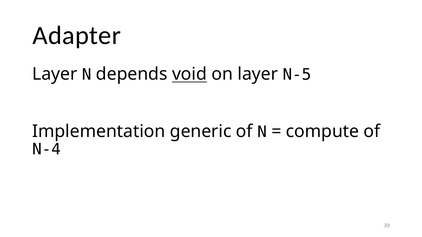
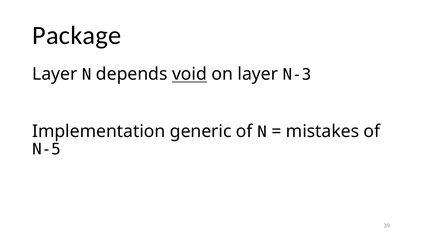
Adapter: Adapter -> Package
N-5: N-5 -> N-3
compute: compute -> mistakes
N-4: N-4 -> N-5
